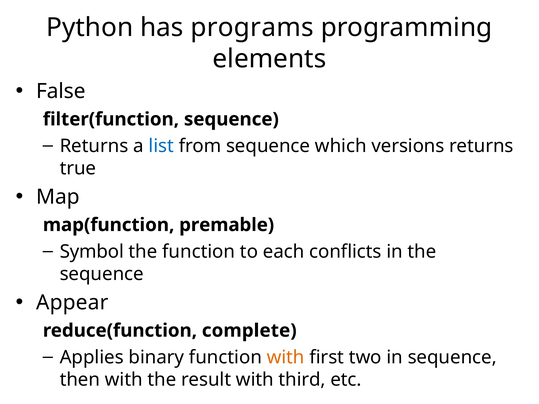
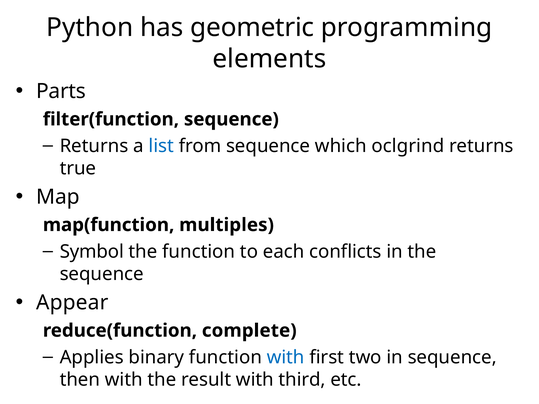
programs: programs -> geometric
False: False -> Parts
versions: versions -> oclgrind
premable: premable -> multiples
with at (286, 357) colour: orange -> blue
